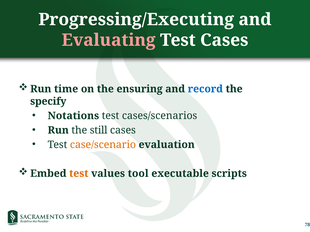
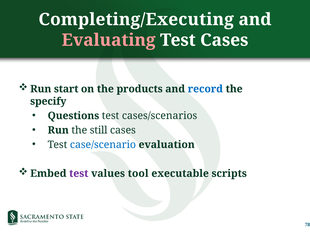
Progressing/Executing: Progressing/Executing -> Completing/Executing
time: time -> start
ensuring: ensuring -> products
Notations: Notations -> Questions
case/scenario colour: orange -> blue
test at (79, 174) colour: orange -> purple
